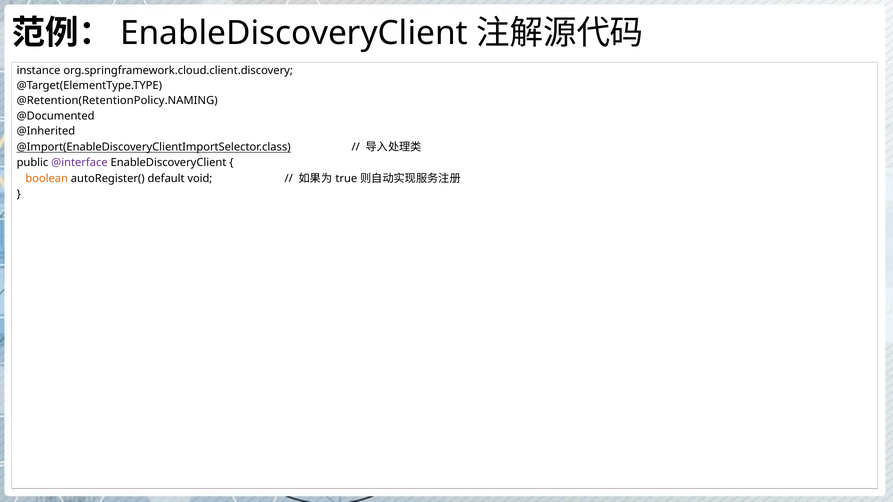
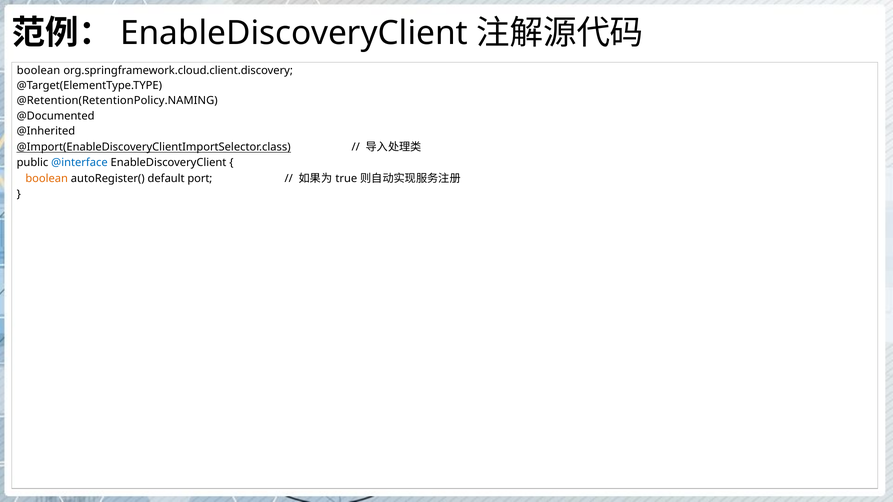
instance at (39, 70): instance -> boolean
@interface colour: purple -> blue
void: void -> port
